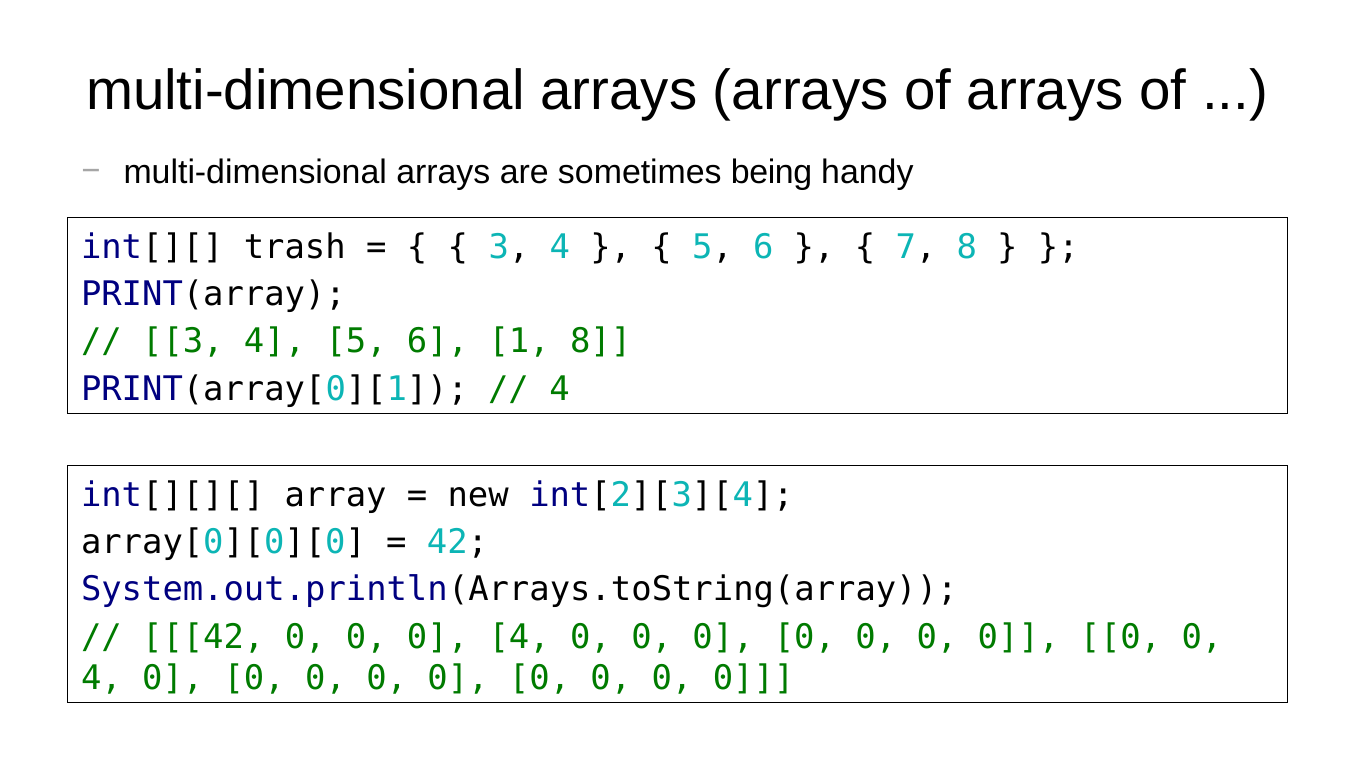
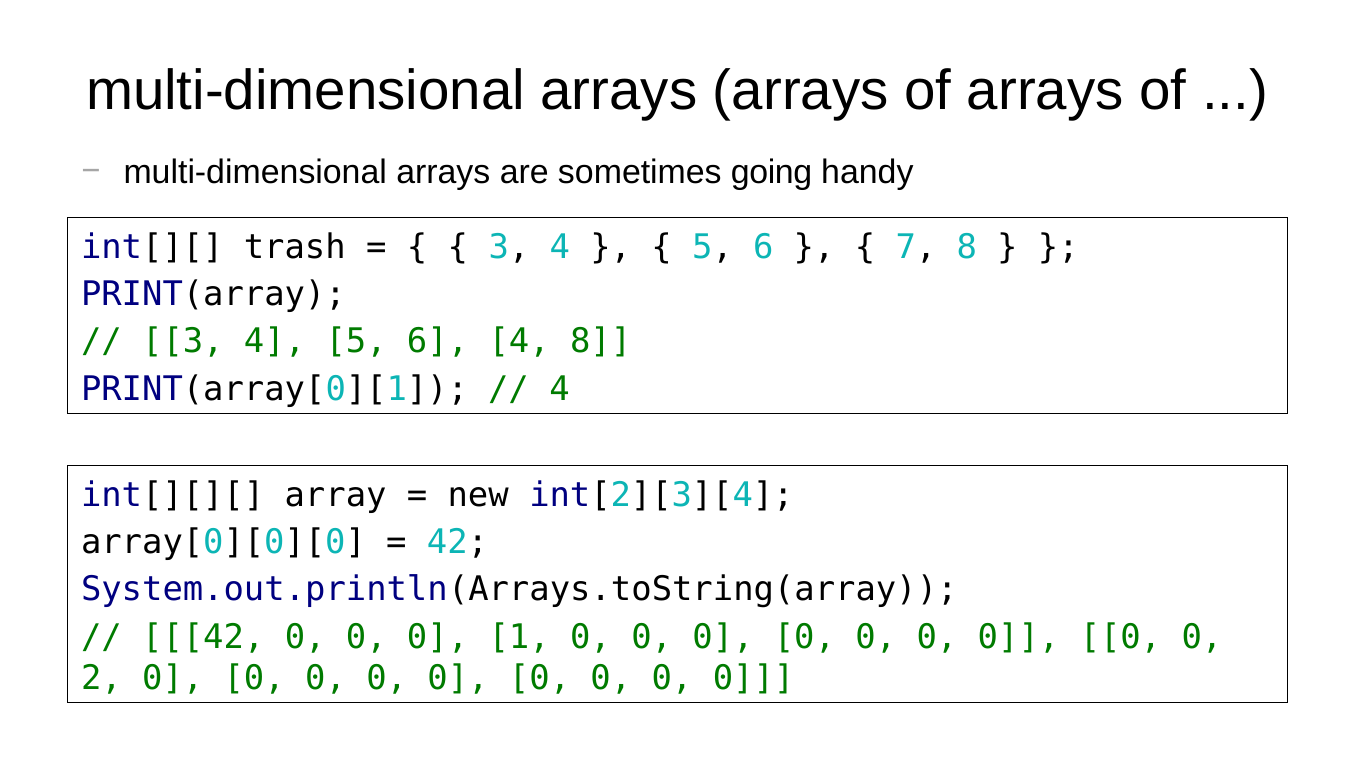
being: being -> going
6 1: 1 -> 4
4 at (519, 637): 4 -> 1
4 at (101, 678): 4 -> 2
